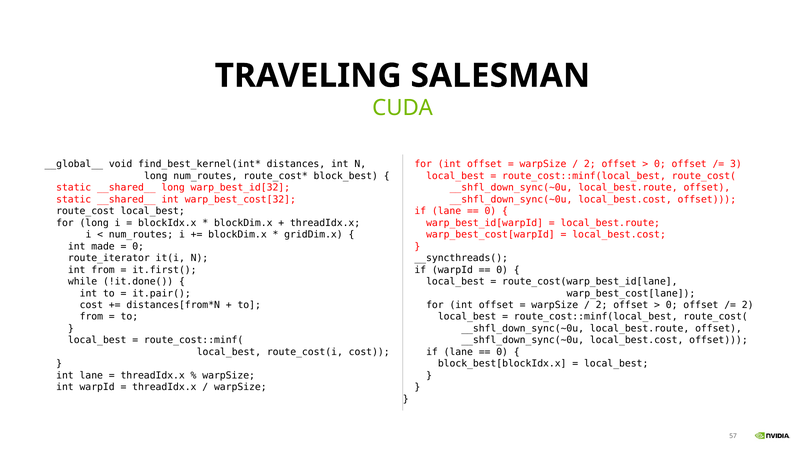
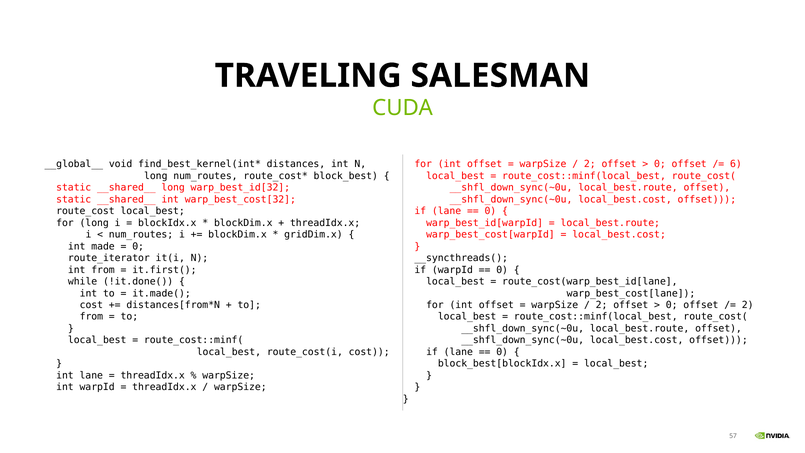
3: 3 -> 6
it.pair(: it.pair( -> it.made(
